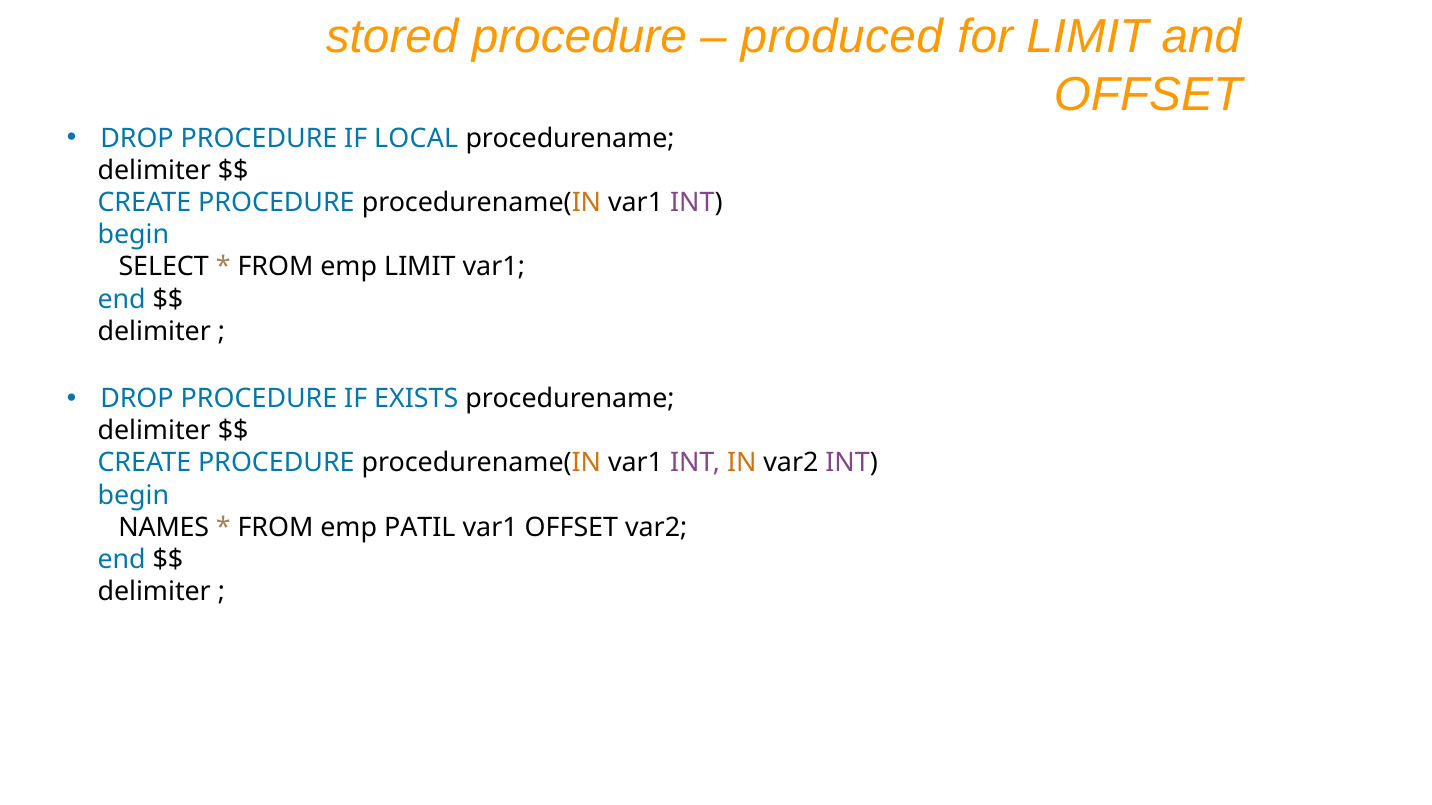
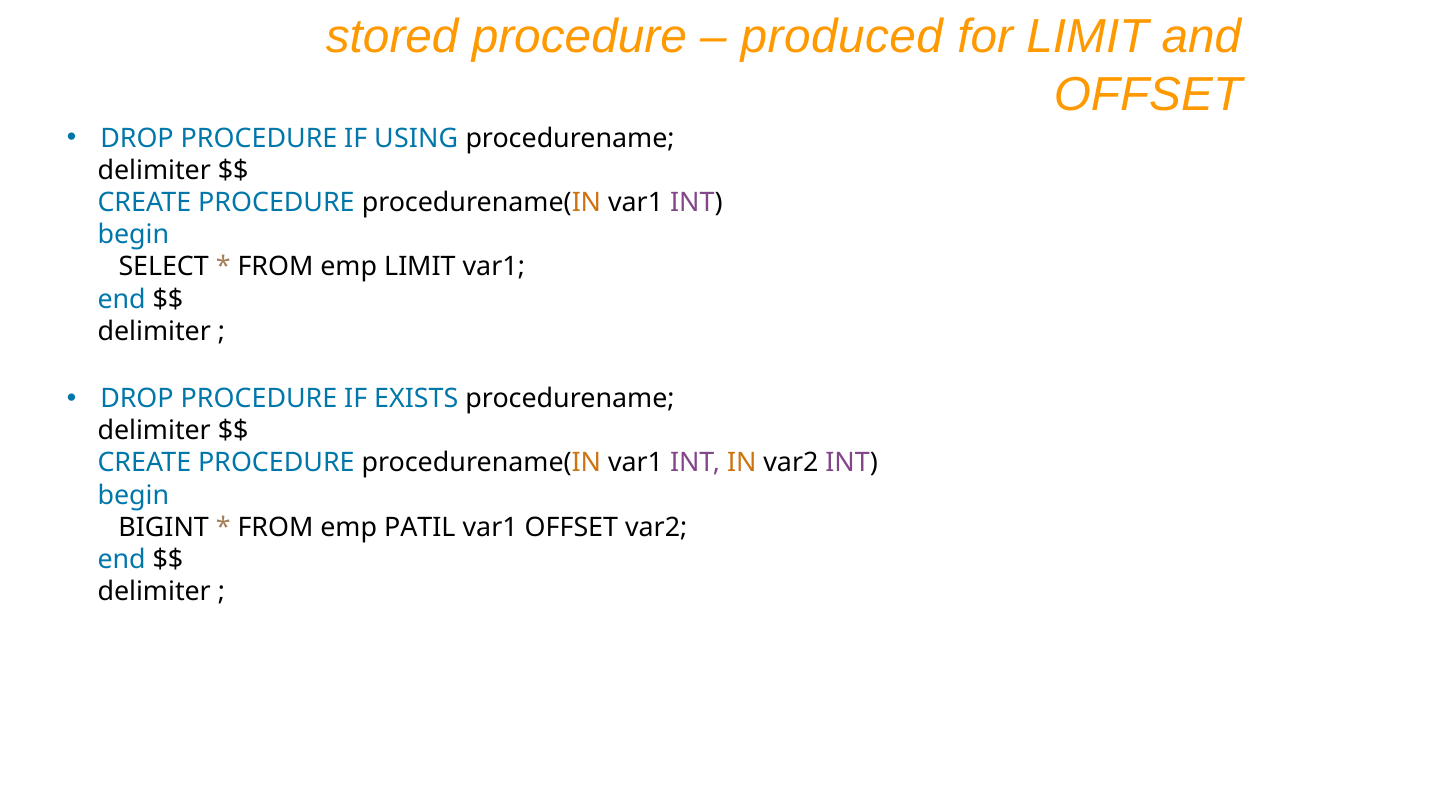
LOCAL: LOCAL -> USING
NAMES: NAMES -> BIGINT
